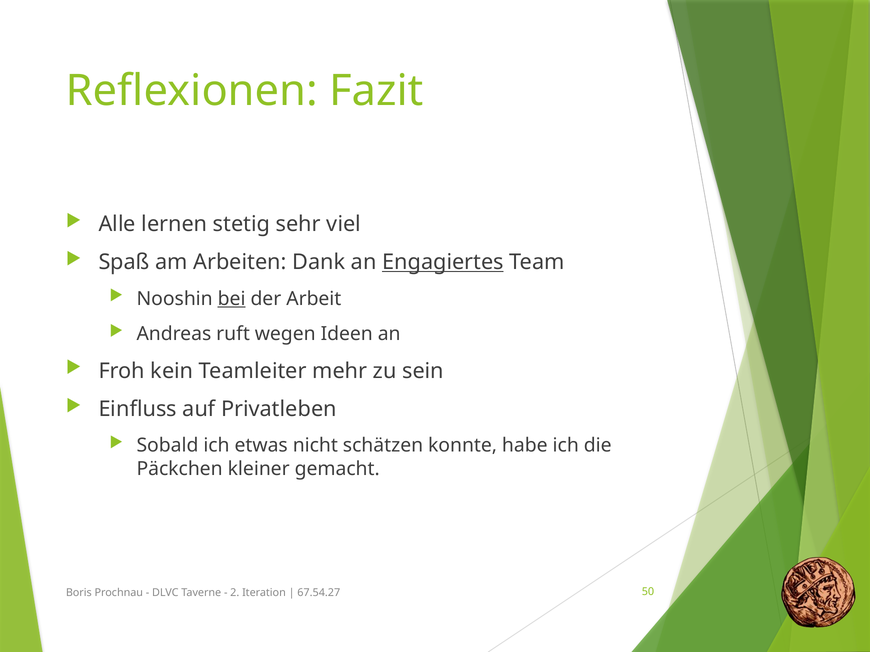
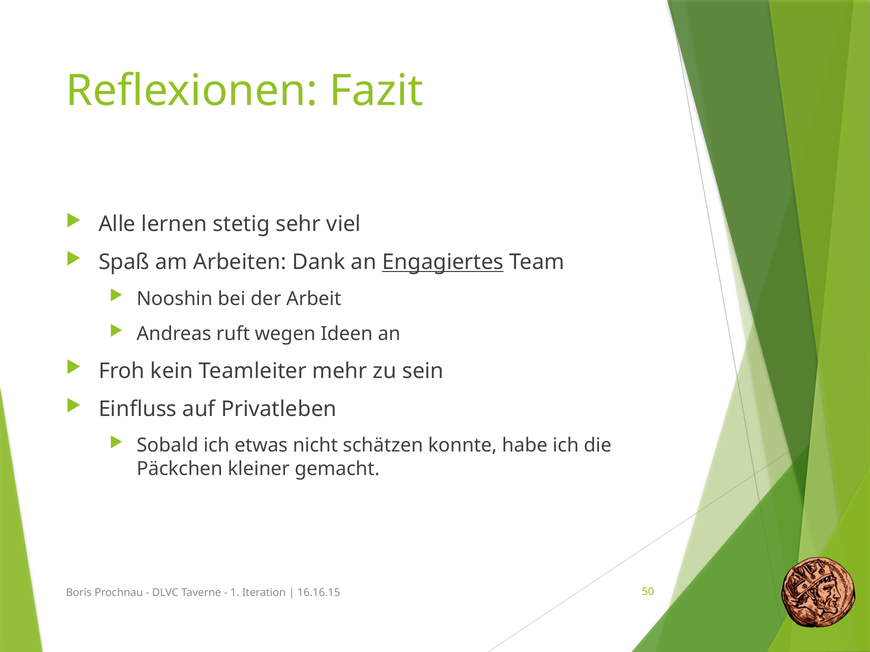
bei underline: present -> none
2: 2 -> 1
67.54.27: 67.54.27 -> 16.16.15
